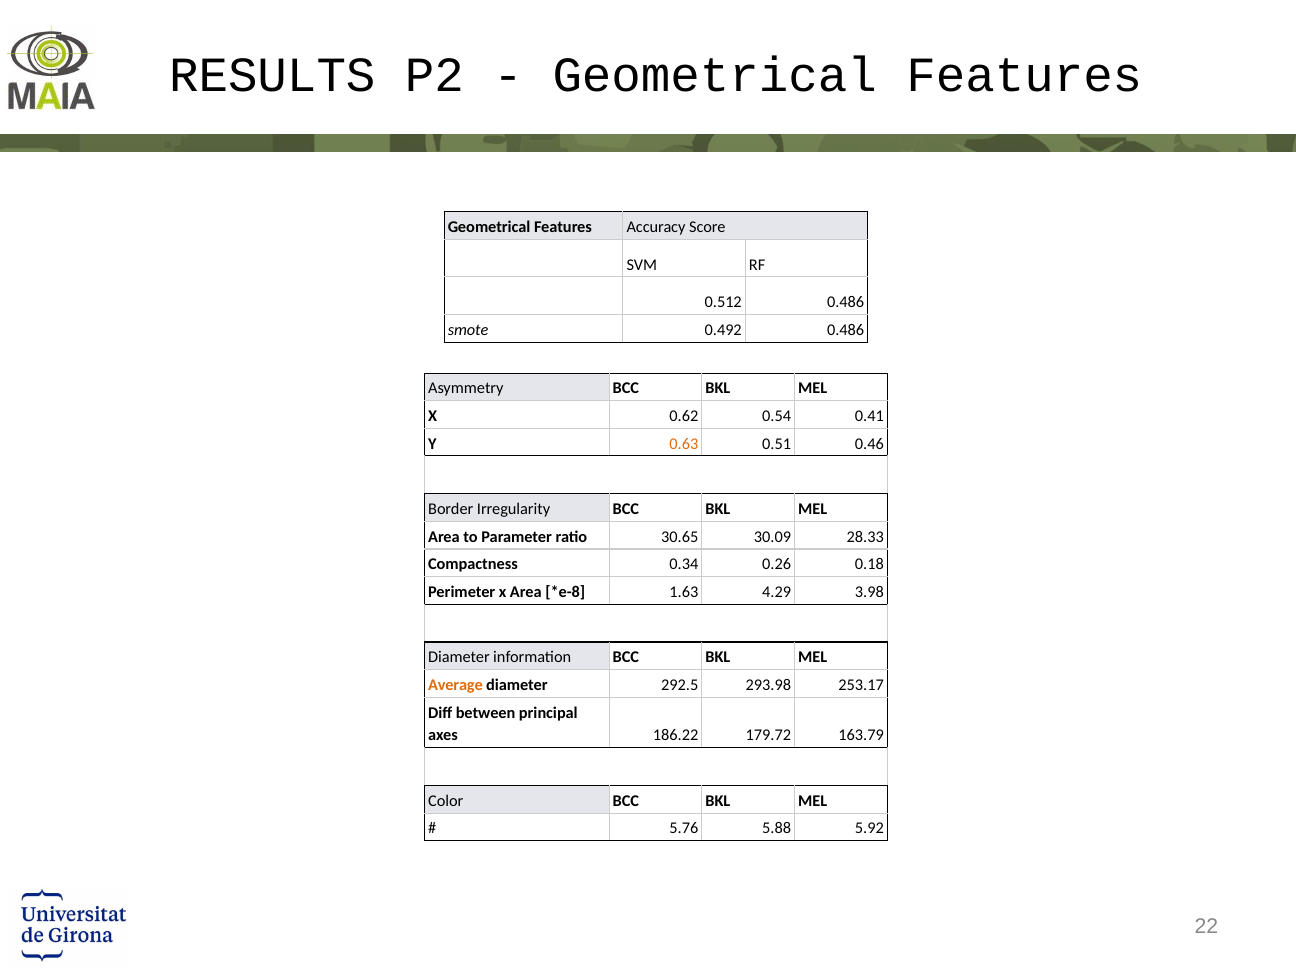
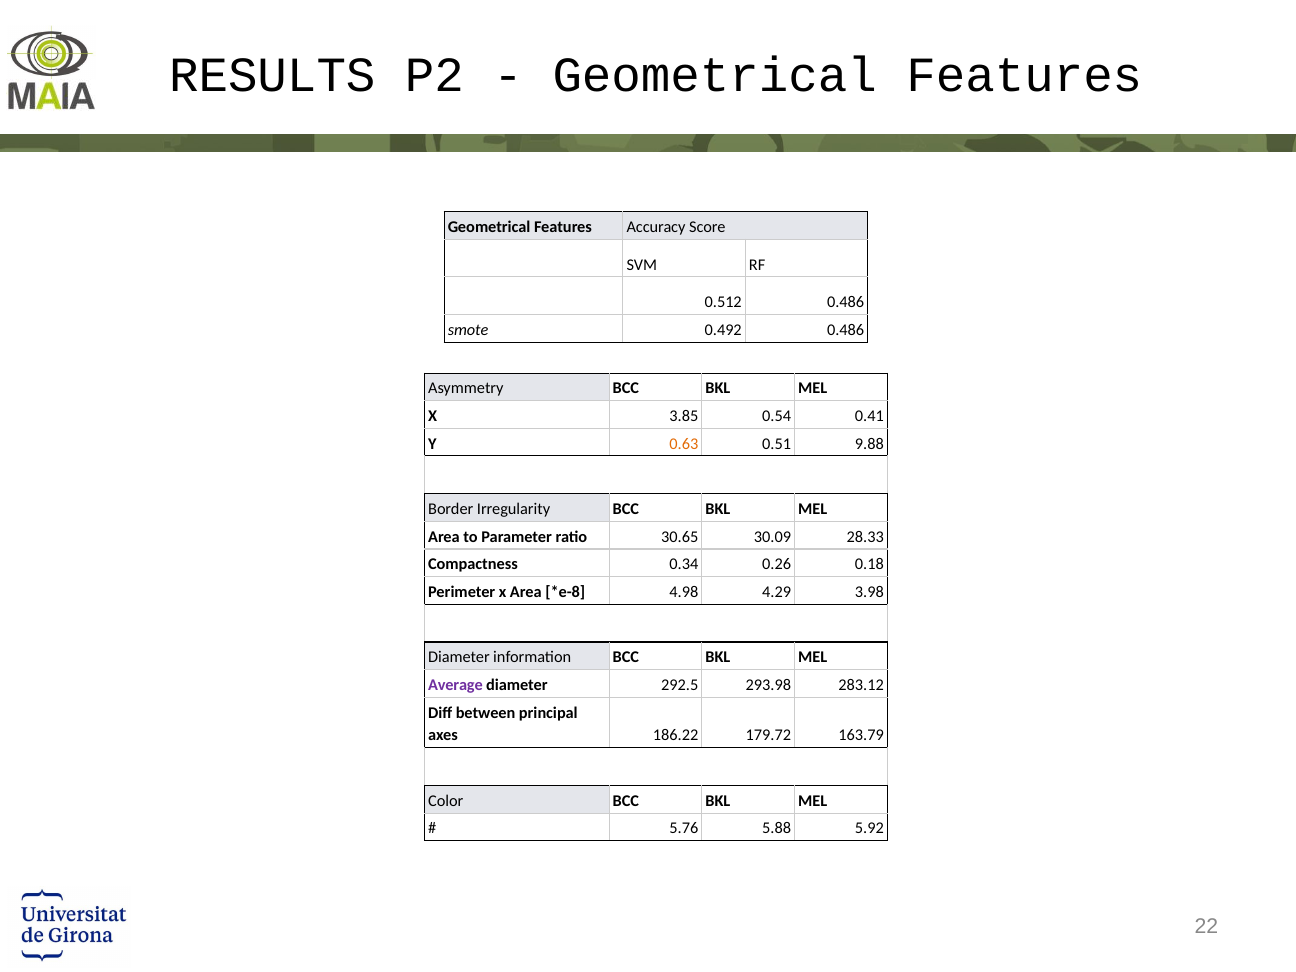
0.62: 0.62 -> 3.85
0.46: 0.46 -> 9.88
1.63: 1.63 -> 4.98
Average colour: orange -> purple
253.17: 253.17 -> 283.12
